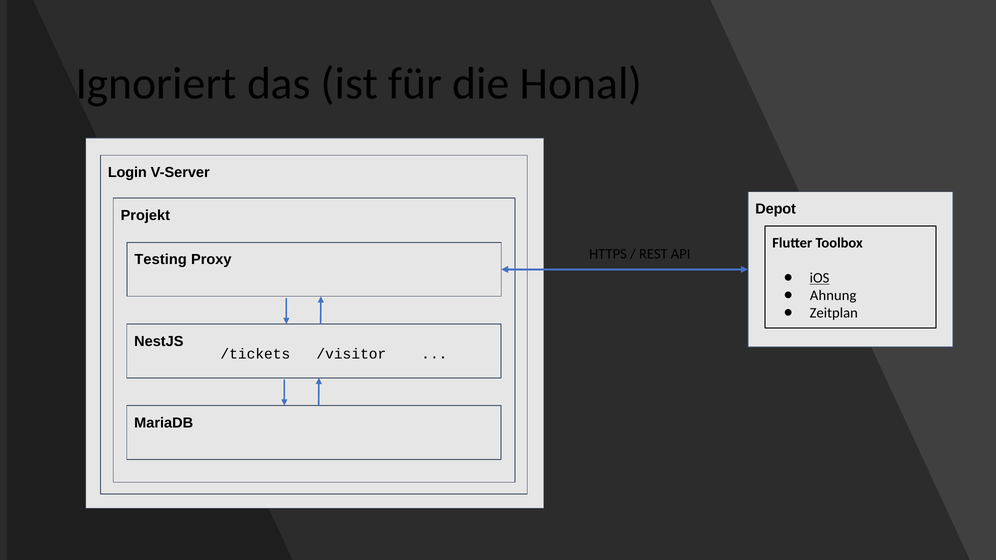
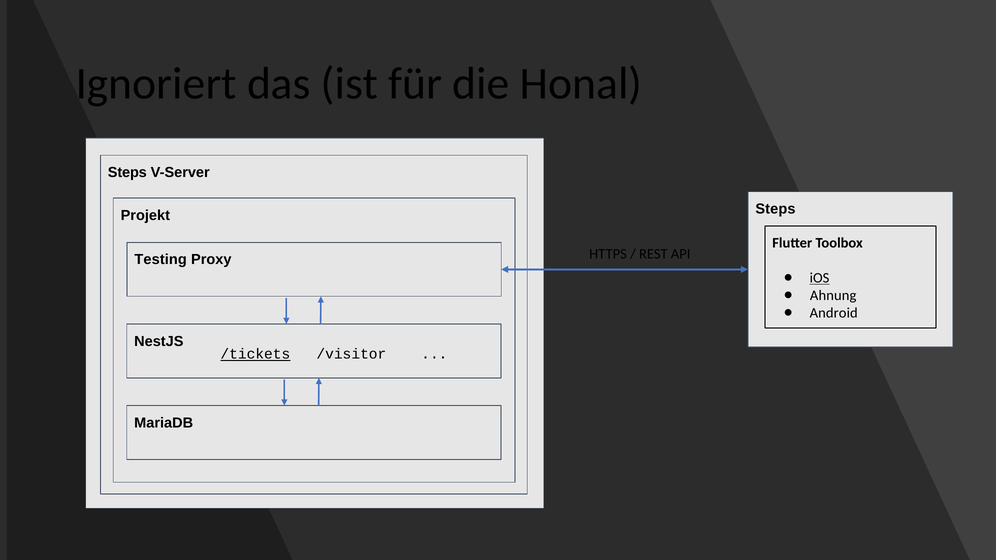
Login at (127, 172): Login -> Steps
Depot at (776, 209): Depot -> Steps
Zeitplan: Zeitplan -> Android
/tickets underline: none -> present
